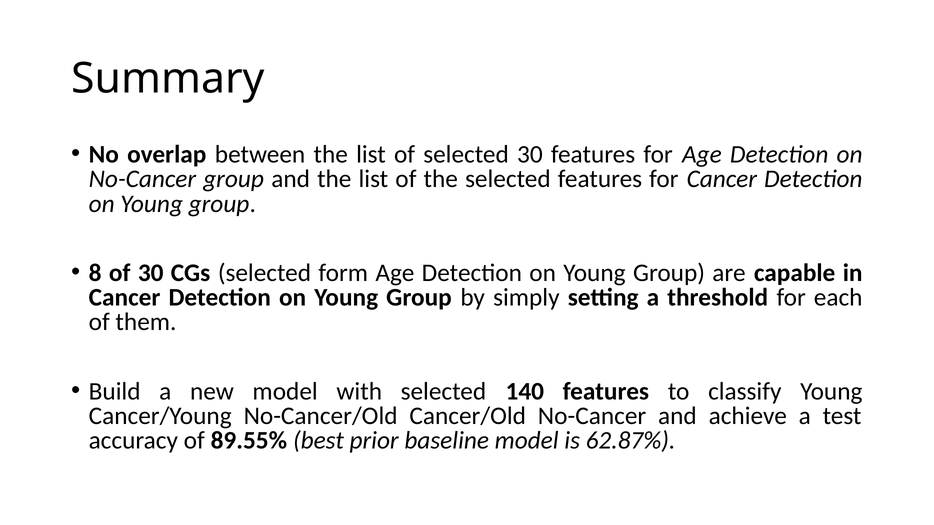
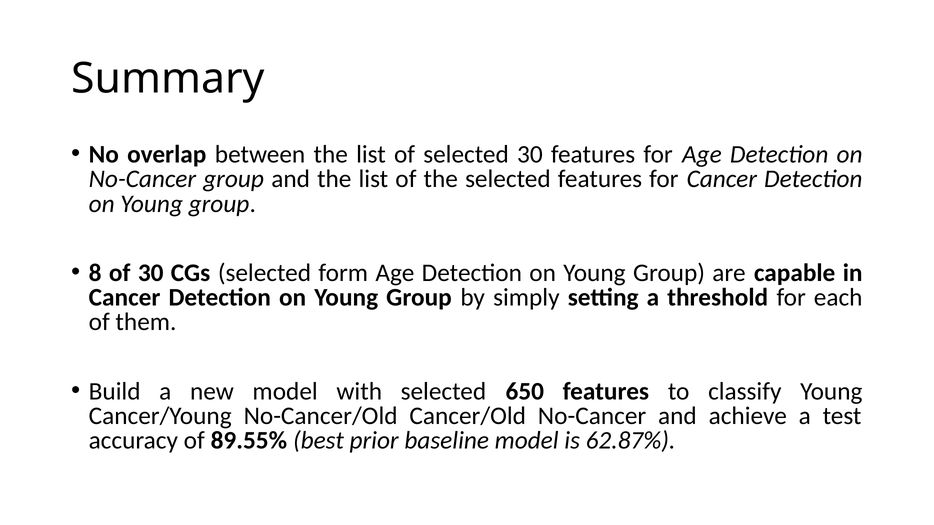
140: 140 -> 650
